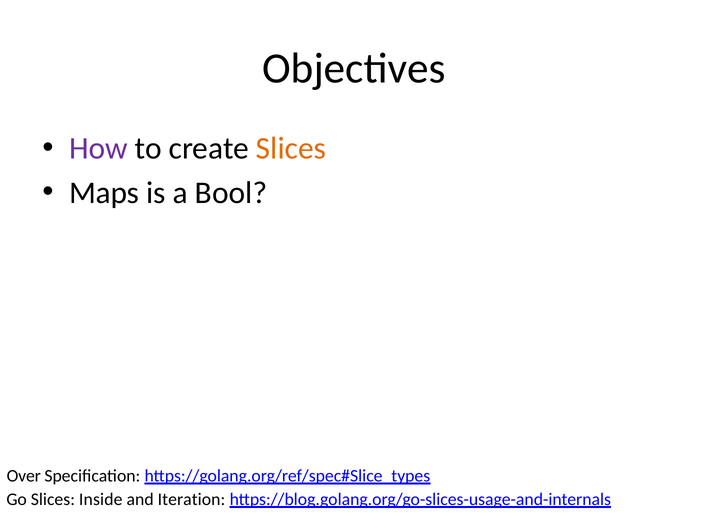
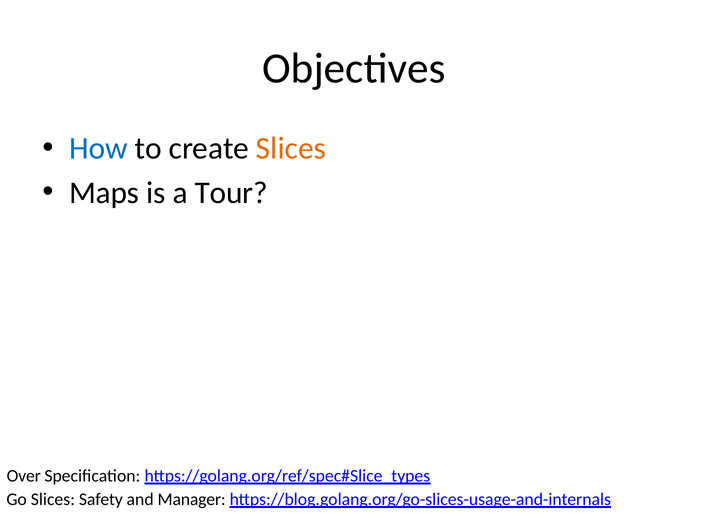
How colour: purple -> blue
Bool: Bool -> Tour
Inside: Inside -> Safety
Iteration: Iteration -> Manager
